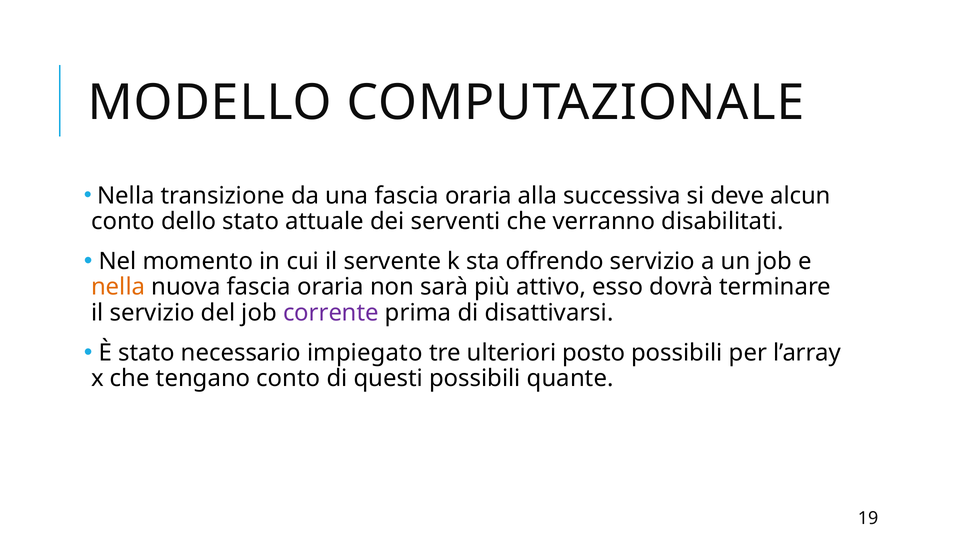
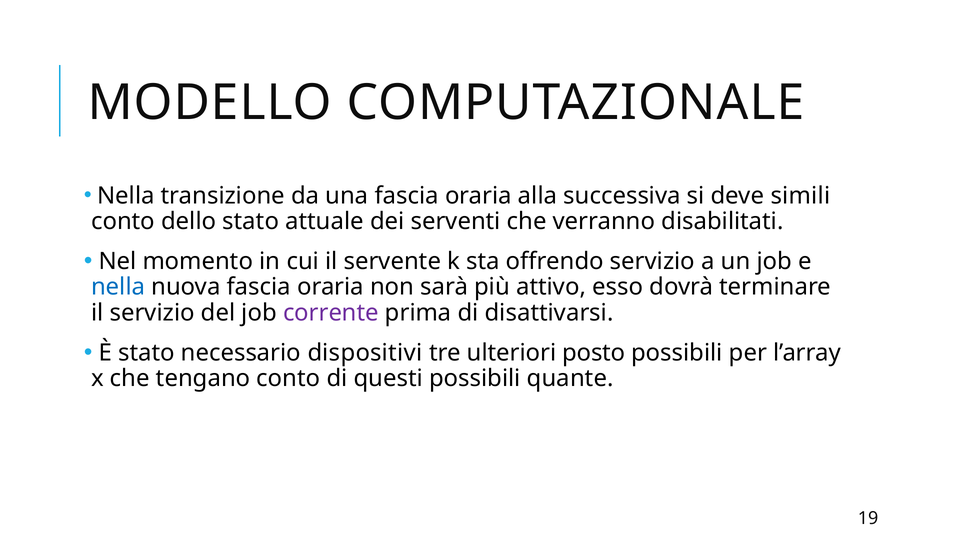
alcun: alcun -> simili
nella at (118, 287) colour: orange -> blue
impiegato: impiegato -> dispositivi
